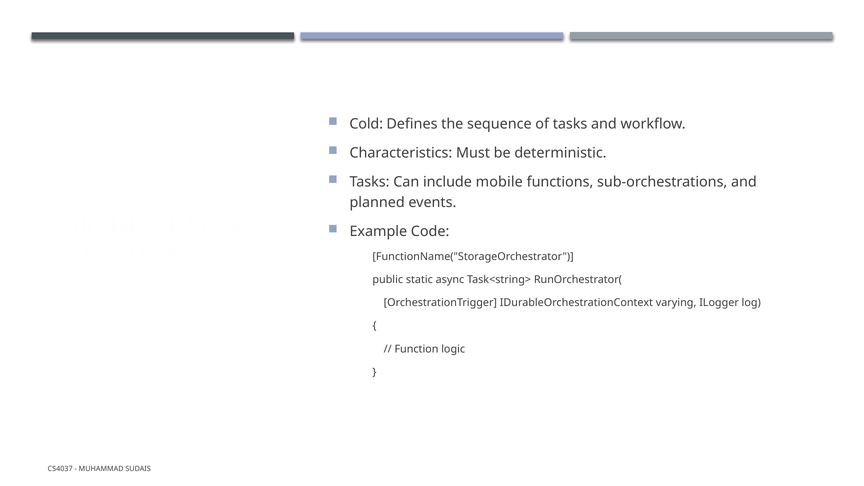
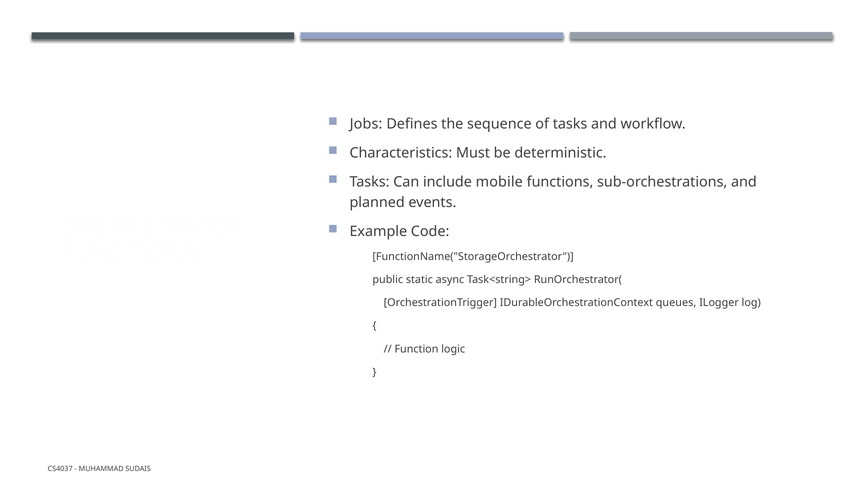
Cold: Cold -> Jobs
varying: varying -> queues
